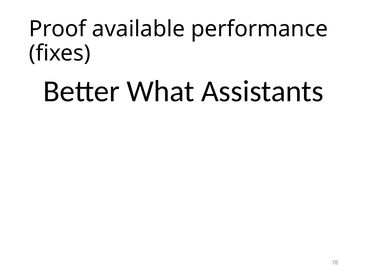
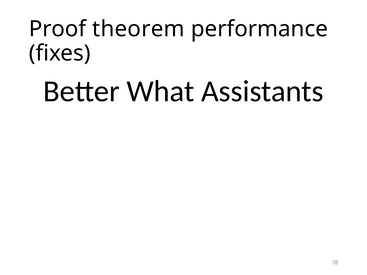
available: available -> theorem
